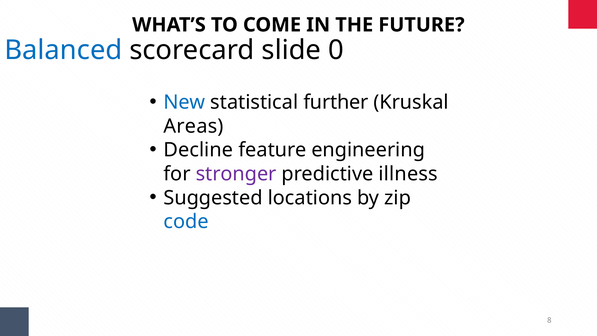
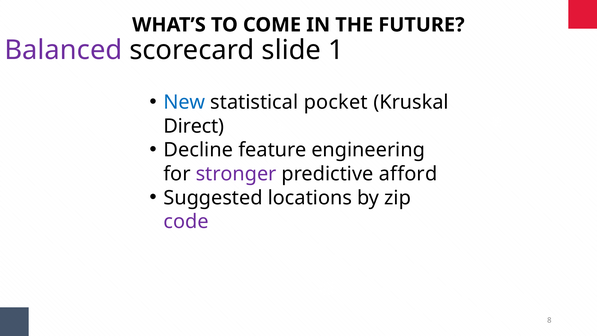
Balanced colour: blue -> purple
0: 0 -> 1
further: further -> pocket
Areas: Areas -> Direct
illness: illness -> afford
code colour: blue -> purple
